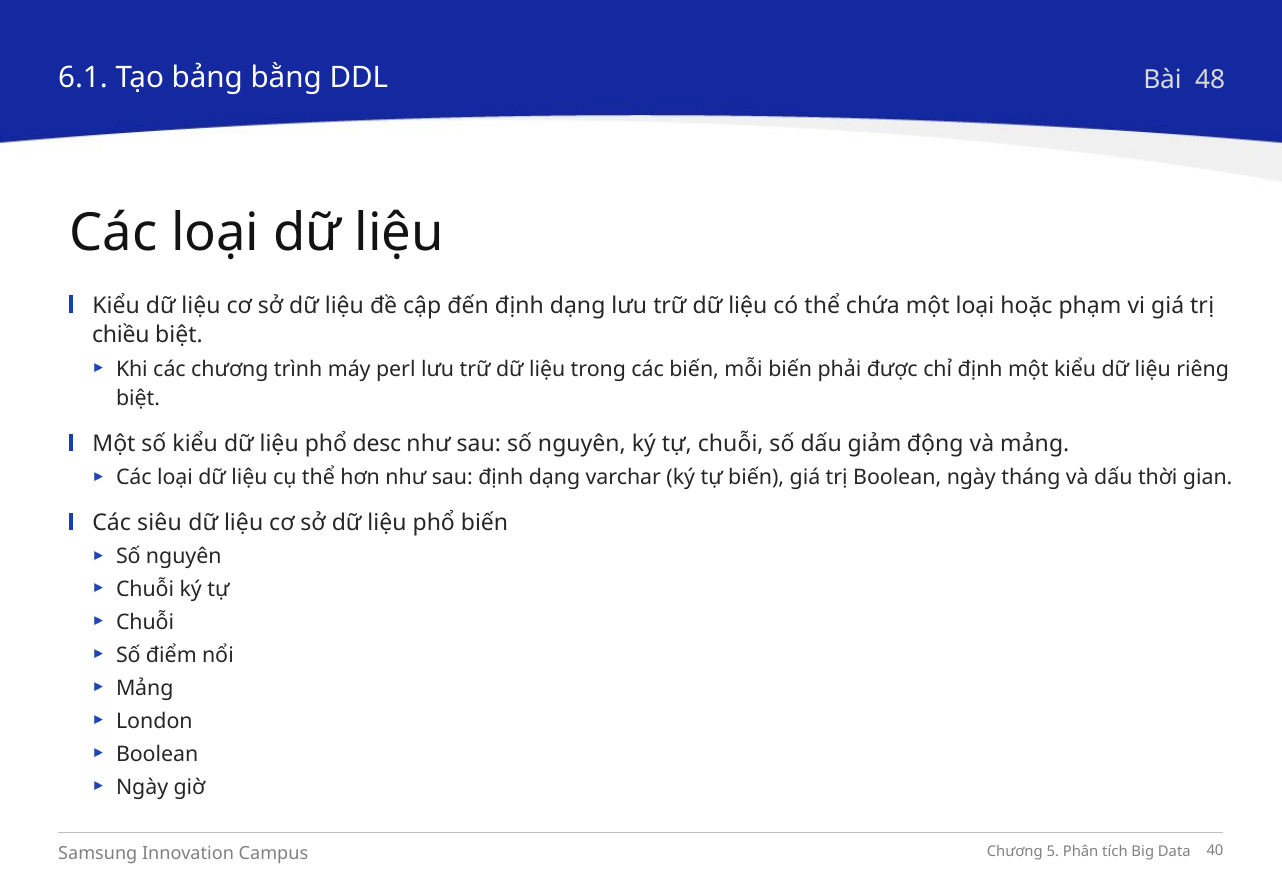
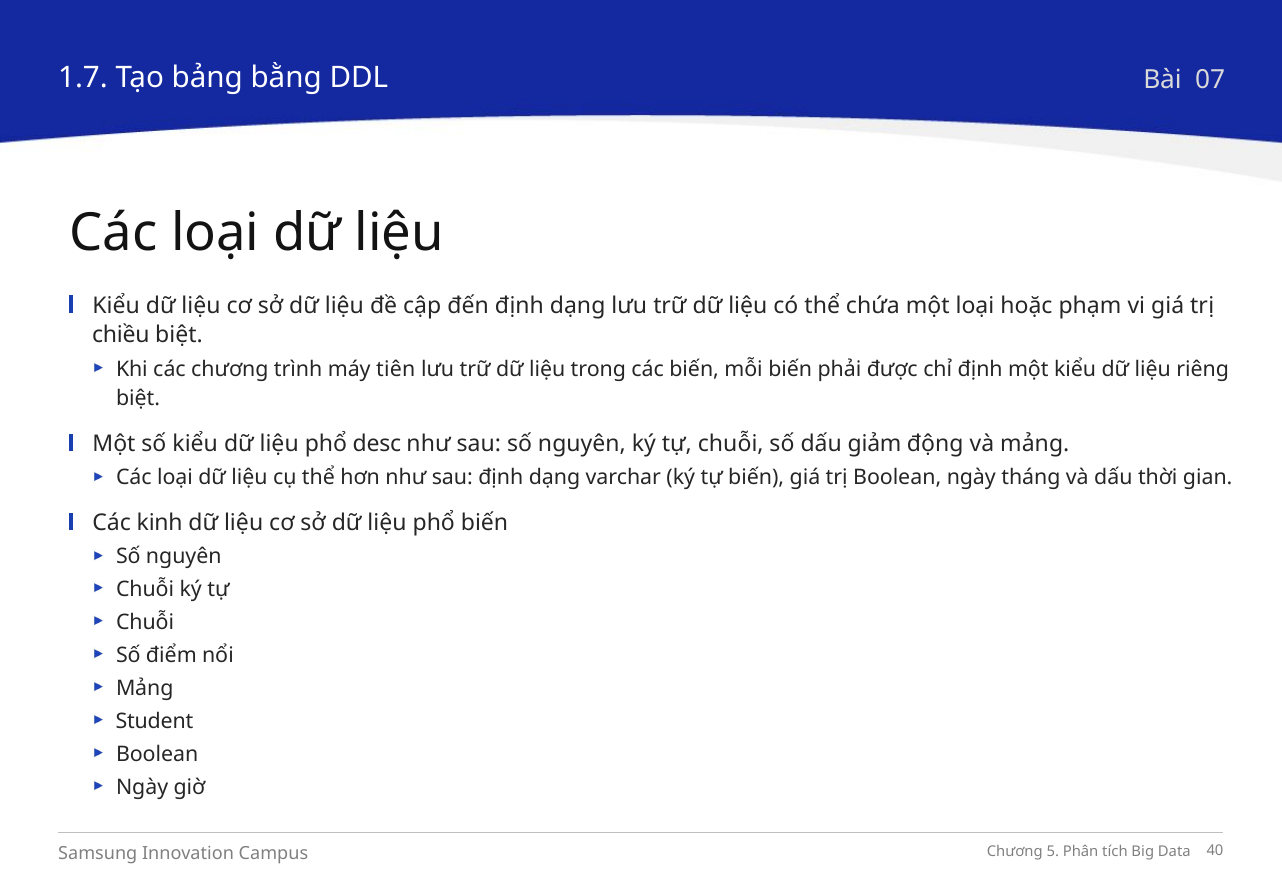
6.1: 6.1 -> 1.7
48: 48 -> 07
perl: perl -> tiên
siêu: siêu -> kinh
London: London -> Student
